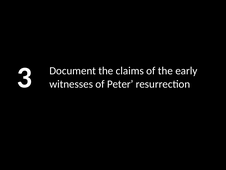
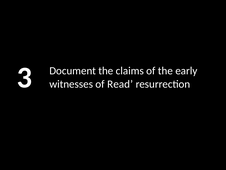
Peter: Peter -> Read
